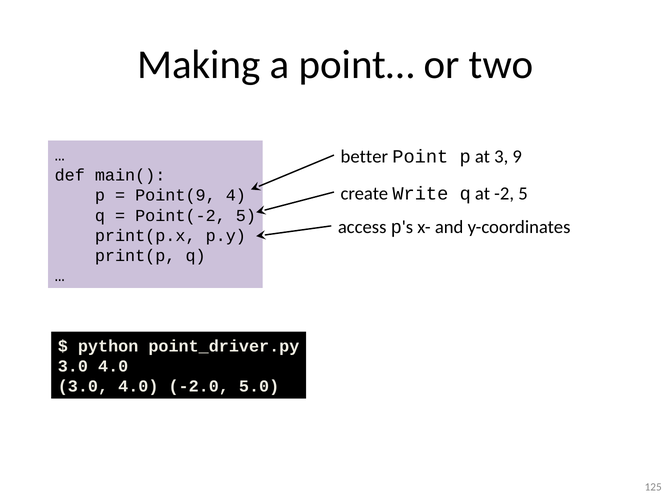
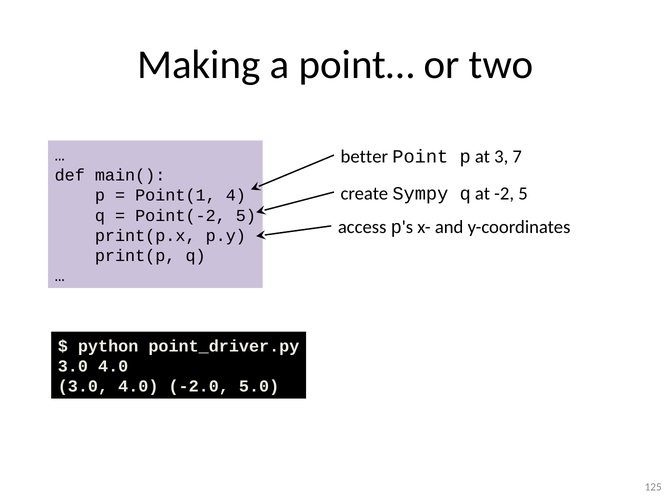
9: 9 -> 7
Write: Write -> Sympy
Point(9: Point(9 -> Point(1
